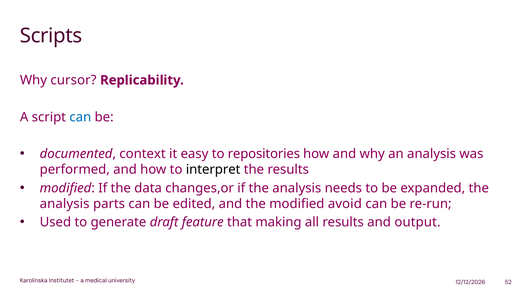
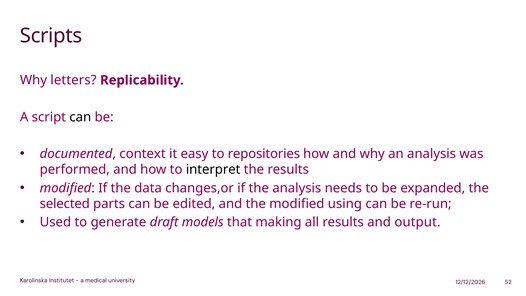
cursor: cursor -> letters
can at (80, 117) colour: blue -> black
analysis at (65, 204): analysis -> selected
avoid: avoid -> using
feature: feature -> models
